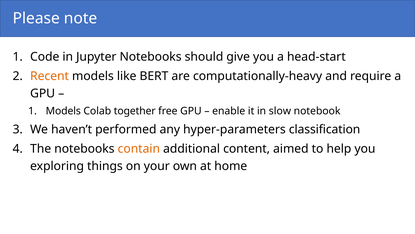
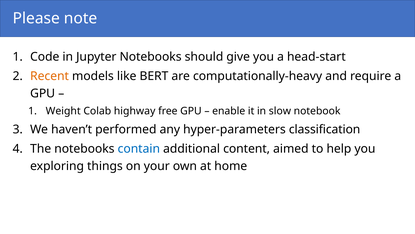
Models at (63, 111): Models -> Weight
together: together -> highway
contain colour: orange -> blue
